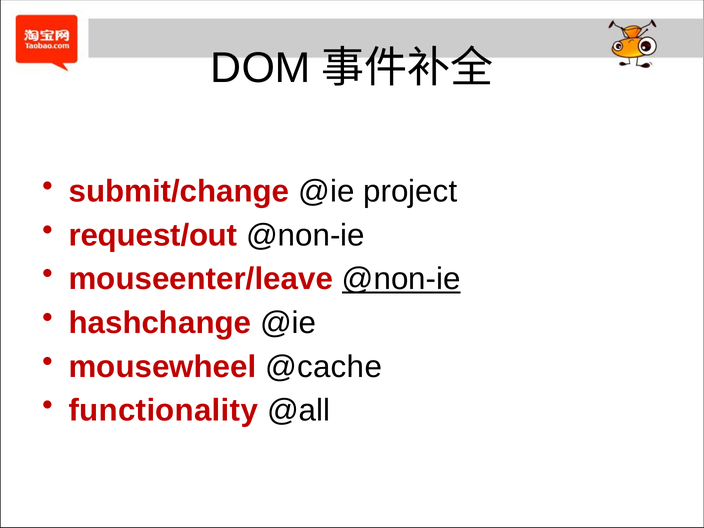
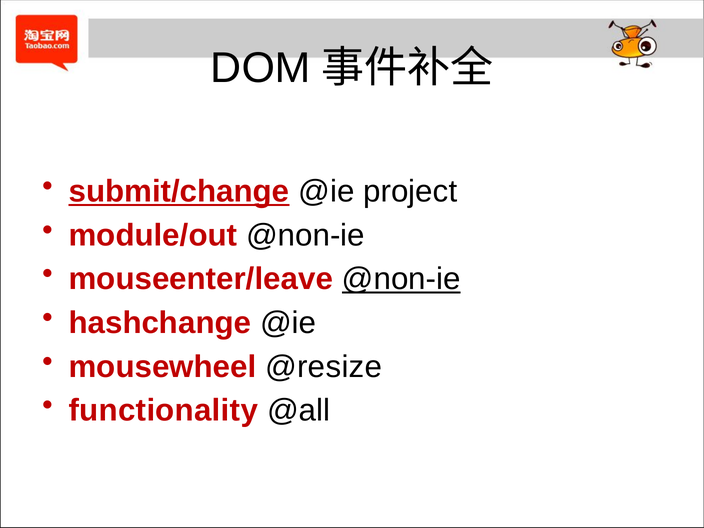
submit/change underline: none -> present
request/out: request/out -> module/out
@cache: @cache -> @resize
